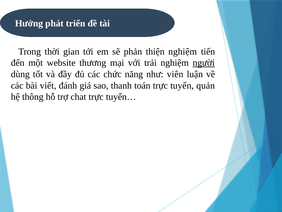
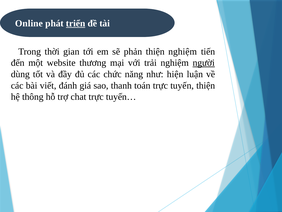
Hưởng: Hưởng -> Online
triển underline: none -> present
viên: viên -> hiện
tuyến quản: quản -> thiện
